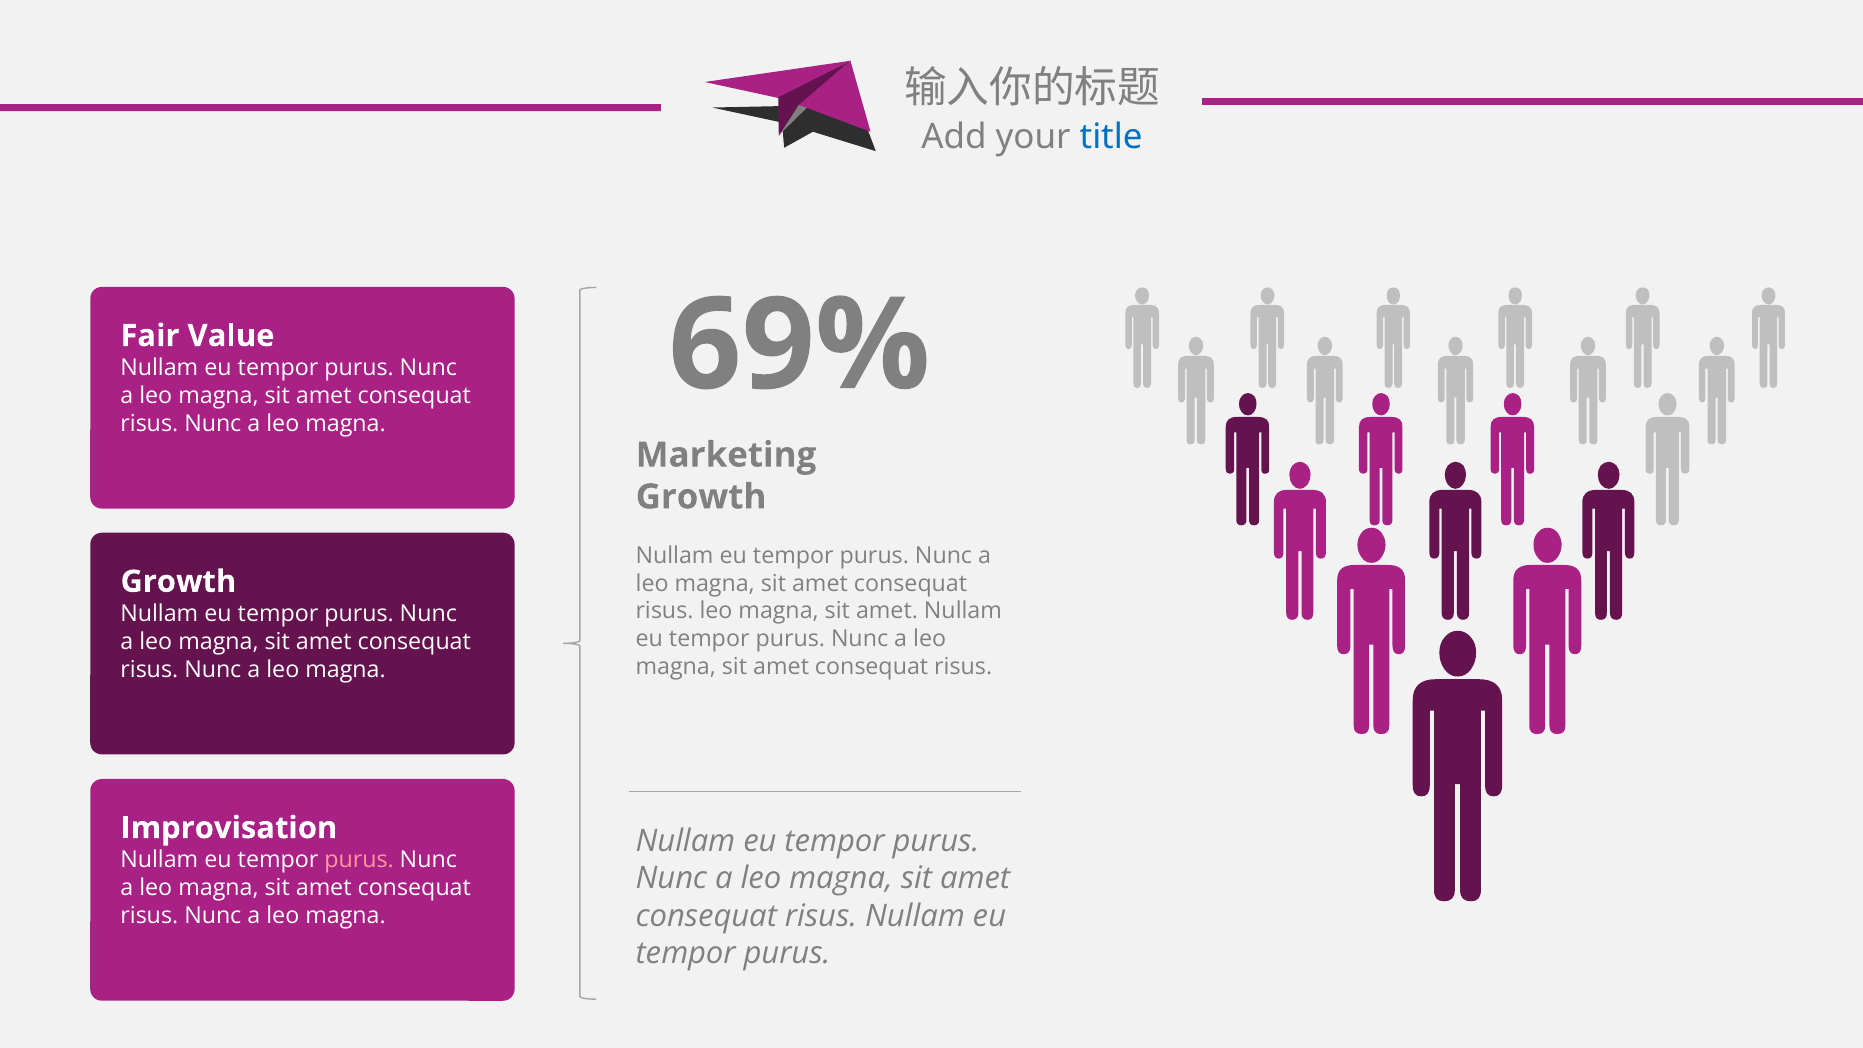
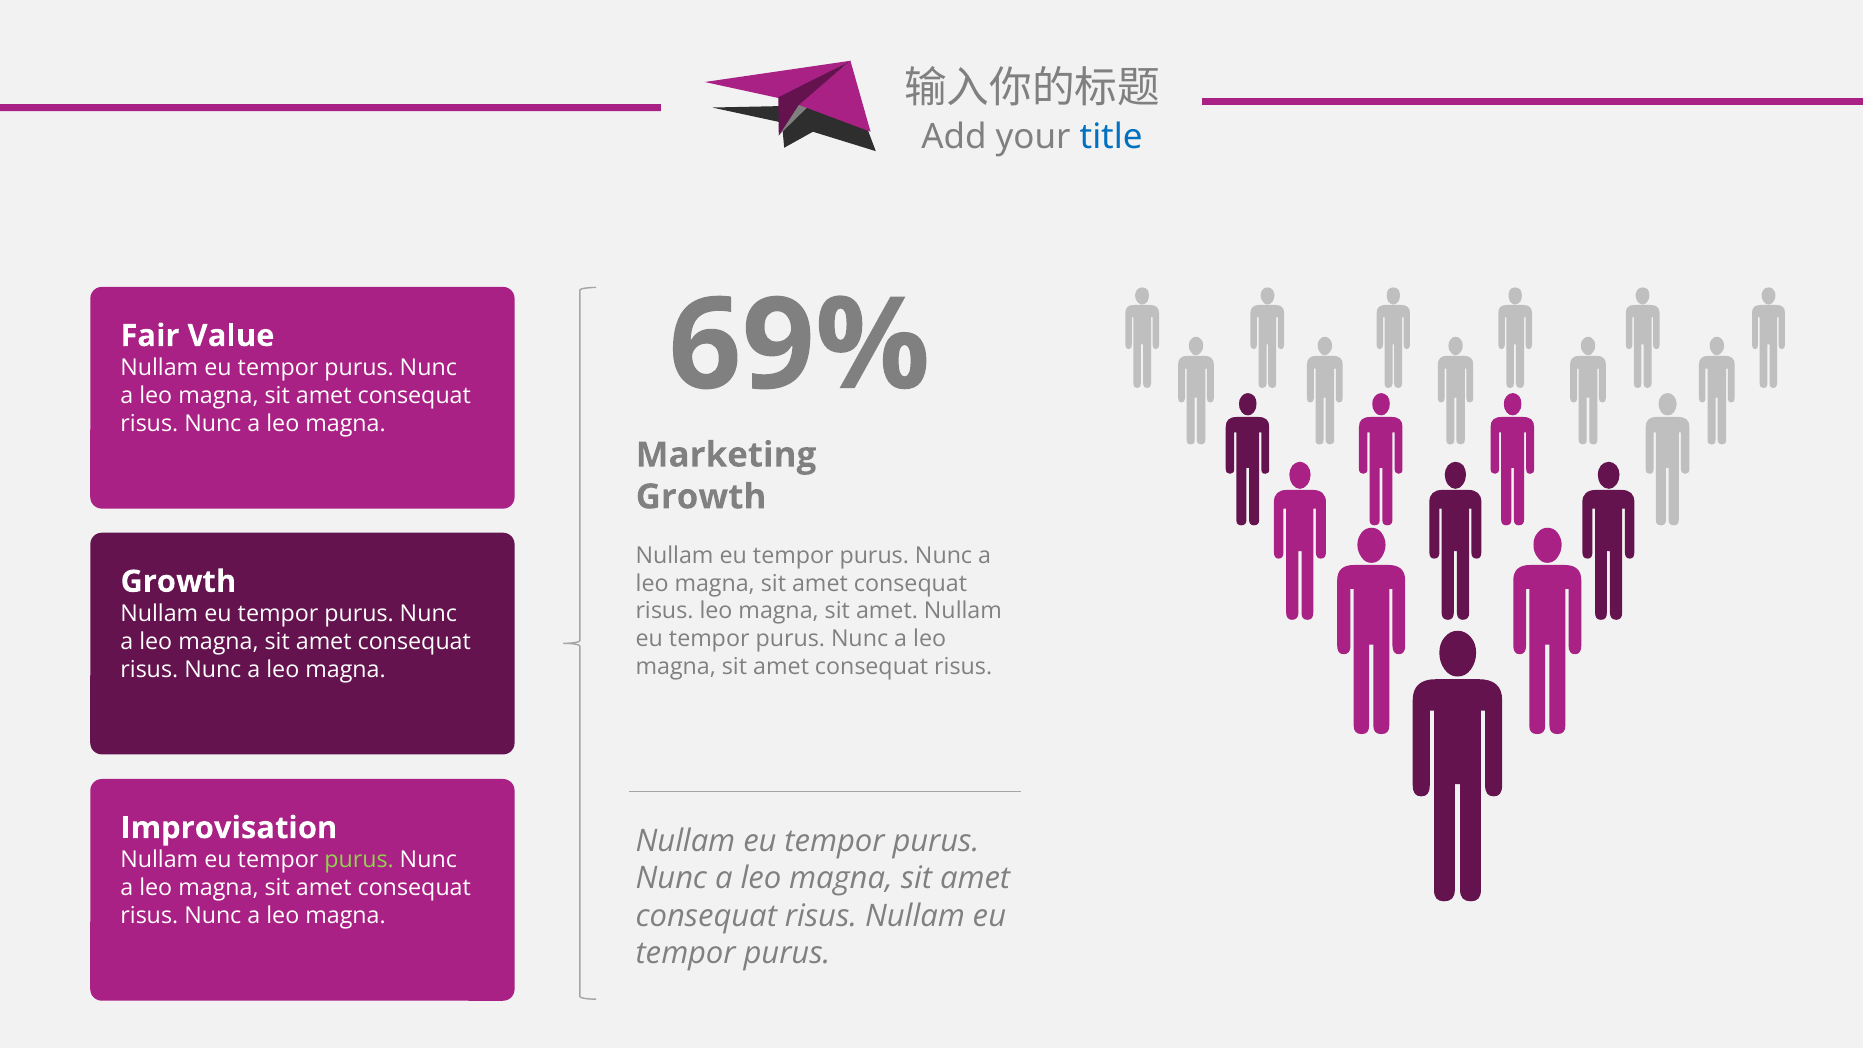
purus at (359, 860) colour: pink -> light green
